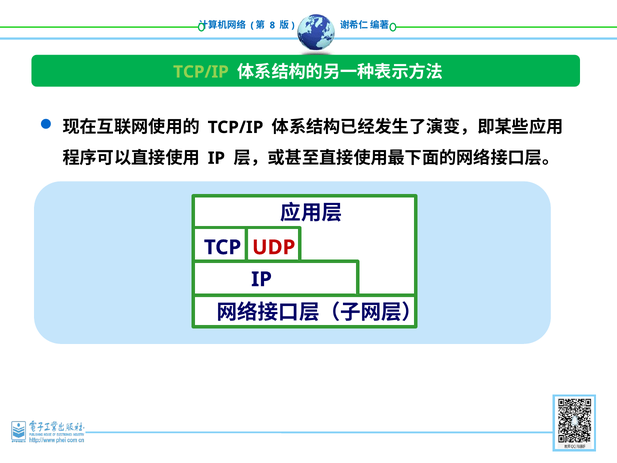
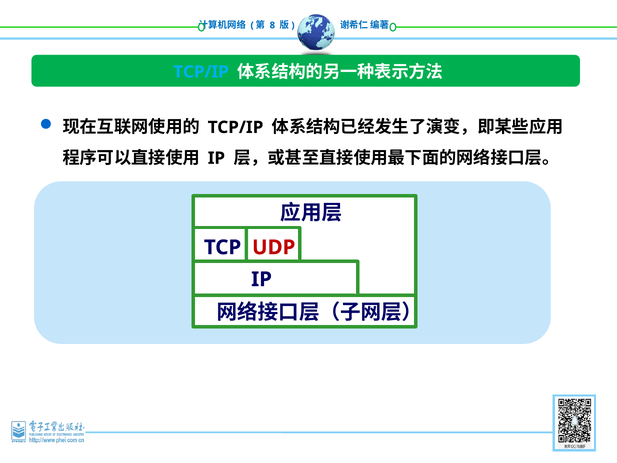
TCP/IP at (201, 72) colour: light green -> light blue
